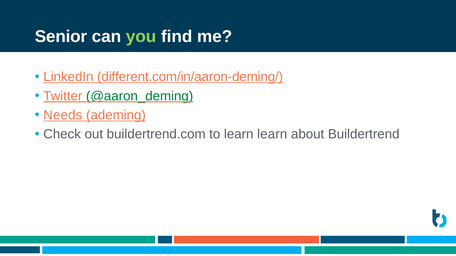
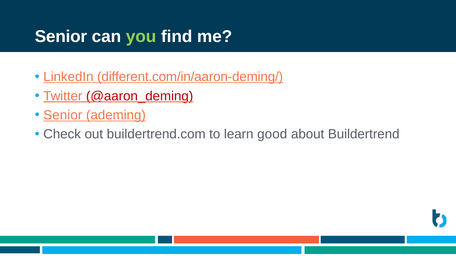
@aaron_deming colour: green -> red
Needs at (63, 115): Needs -> Senior
learn learn: learn -> good
